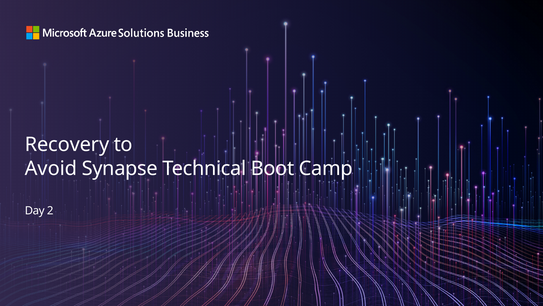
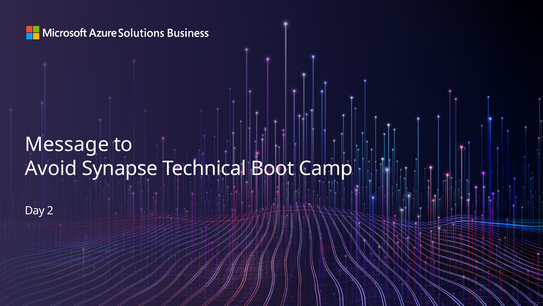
Recovery: Recovery -> Message
